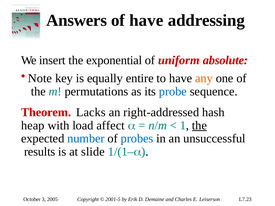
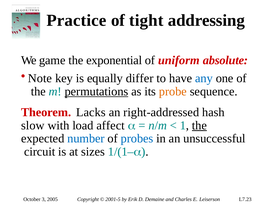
Answers: Answers -> Practice
of have: have -> tight
insert: insert -> game
entire: entire -> differ
any colour: orange -> blue
permutations underline: none -> present
probe colour: blue -> orange
heap: heap -> slow
results: results -> circuit
slide: slide -> sizes
